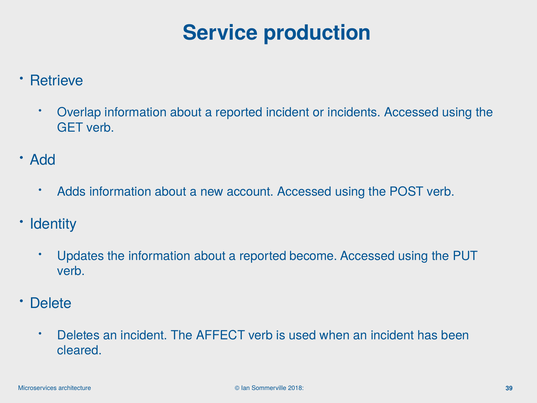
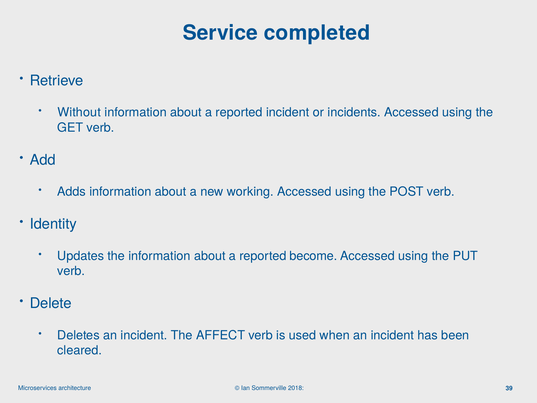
production: production -> completed
Overlap: Overlap -> Without
account: account -> working
